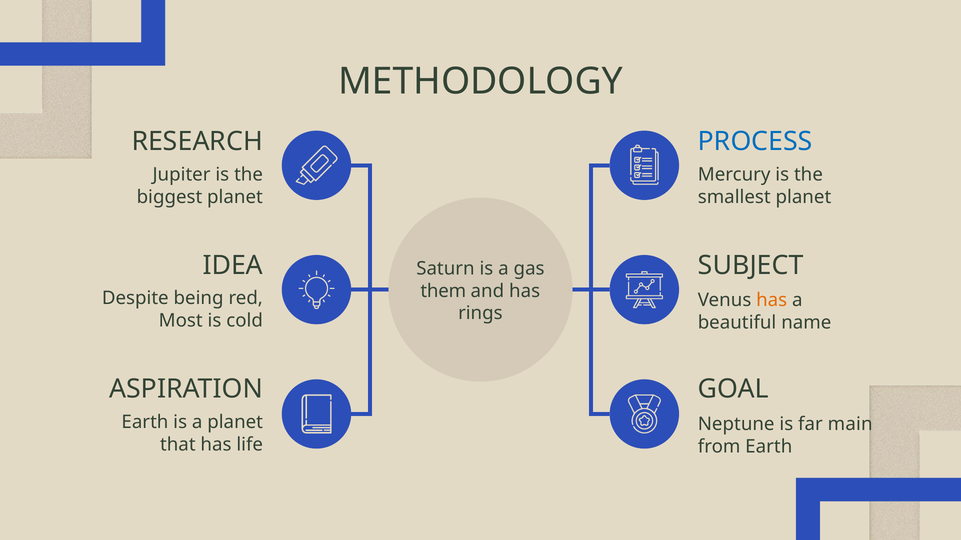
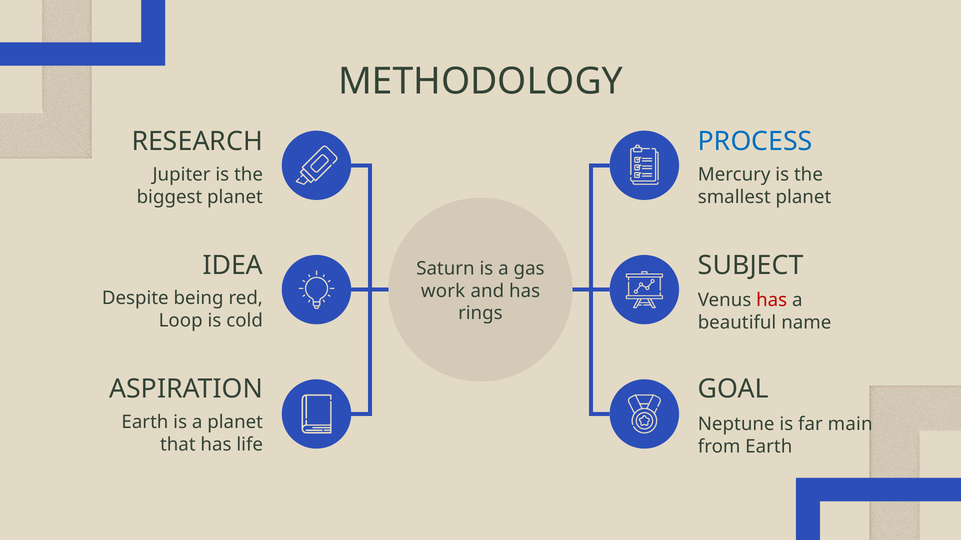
them: them -> work
has at (772, 300) colour: orange -> red
Most: Most -> Loop
